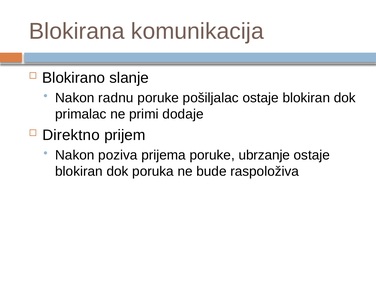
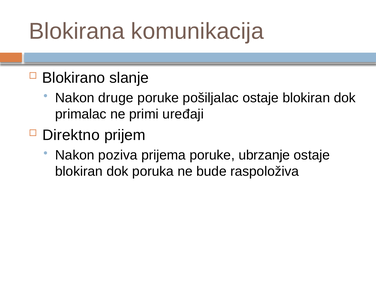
radnu: radnu -> druge
dodaje: dodaje -> uređaji
